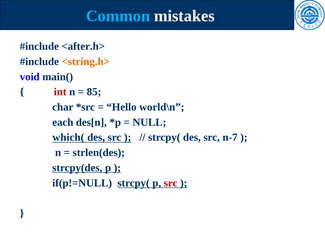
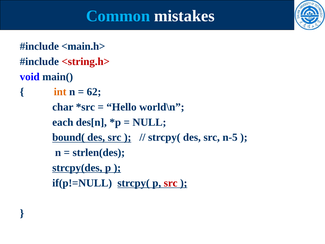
<after.h>: <after.h> -> <main.h>
<string.h> colour: orange -> red
int colour: red -> orange
85: 85 -> 62
which(: which( -> bound(
n-7: n-7 -> n-5
